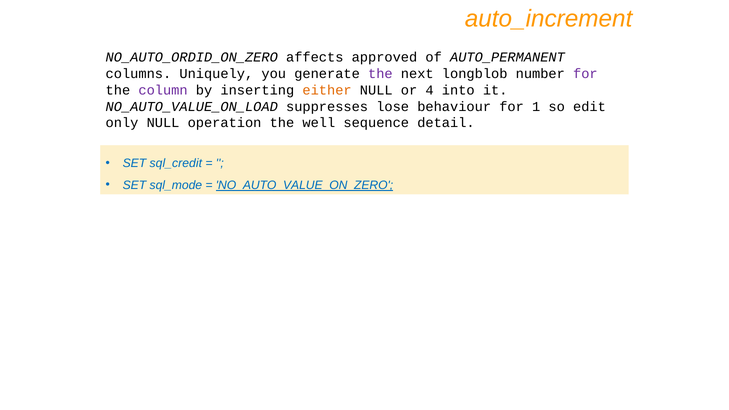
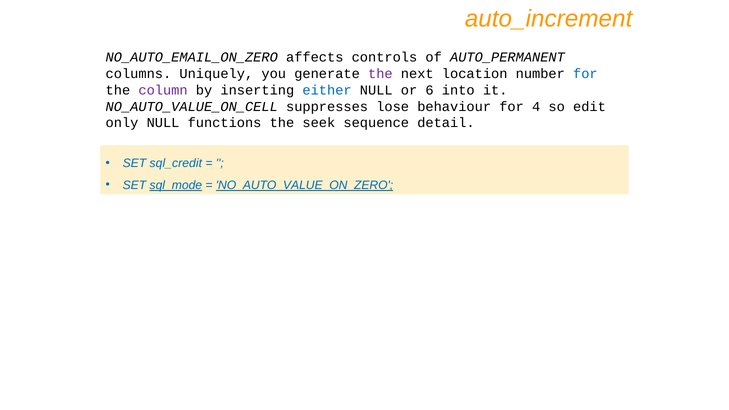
NO_AUTO_ORDID_ON_ZERO: NO_AUTO_ORDID_ON_ZERO -> NO_AUTO_EMAIL_ON_ZERO
approved: approved -> controls
longblob: longblob -> location
for at (585, 74) colour: purple -> blue
either colour: orange -> blue
4: 4 -> 6
NO_AUTO_VALUE_ON_LOAD: NO_AUTO_VALUE_ON_LOAD -> NO_AUTO_VALUE_ON_CELL
1: 1 -> 4
operation: operation -> functions
well: well -> seek
sql_mode underline: none -> present
